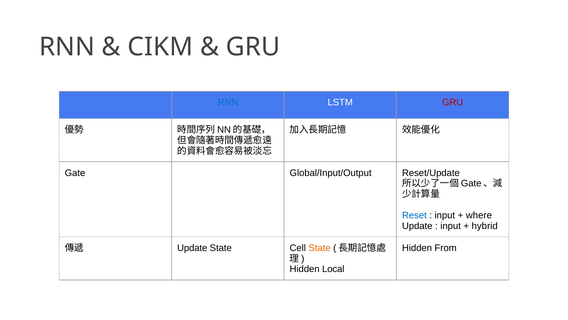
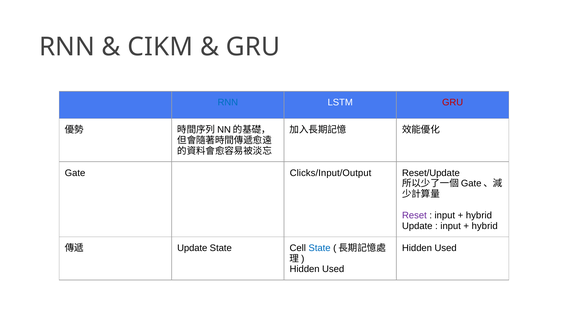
Global/Input/Output: Global/Input/Output -> Clicks/Input/Output
Reset colour: blue -> purple
where at (479, 215): where -> hybrid
From at (446, 248): From -> Used
State at (320, 248) colour: orange -> blue
Local at (333, 269): Local -> Used
